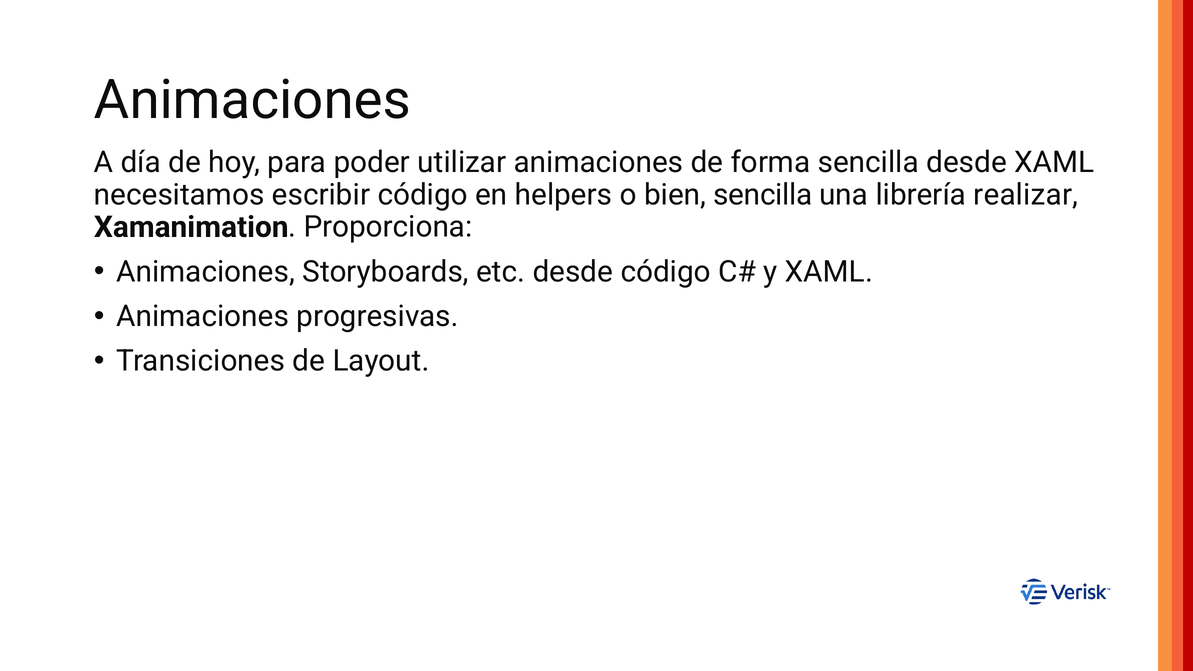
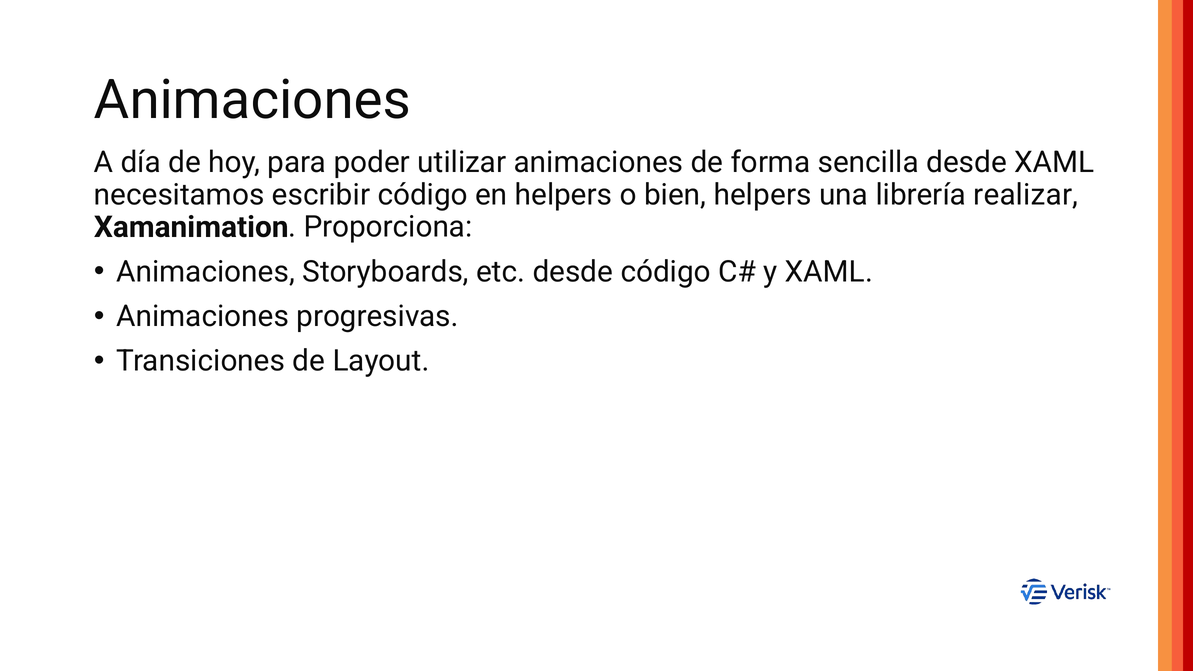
bien sencilla: sencilla -> helpers
